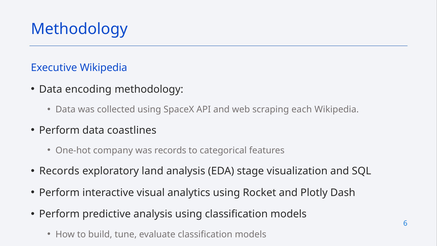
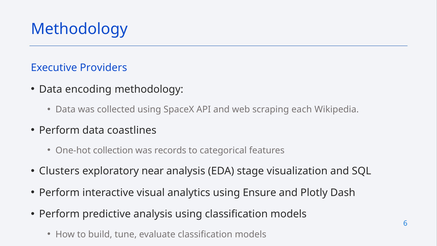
Executive Wikipedia: Wikipedia -> Providers
company: company -> collection
Records at (59, 171): Records -> Clusters
land: land -> near
Rocket: Rocket -> Ensure
